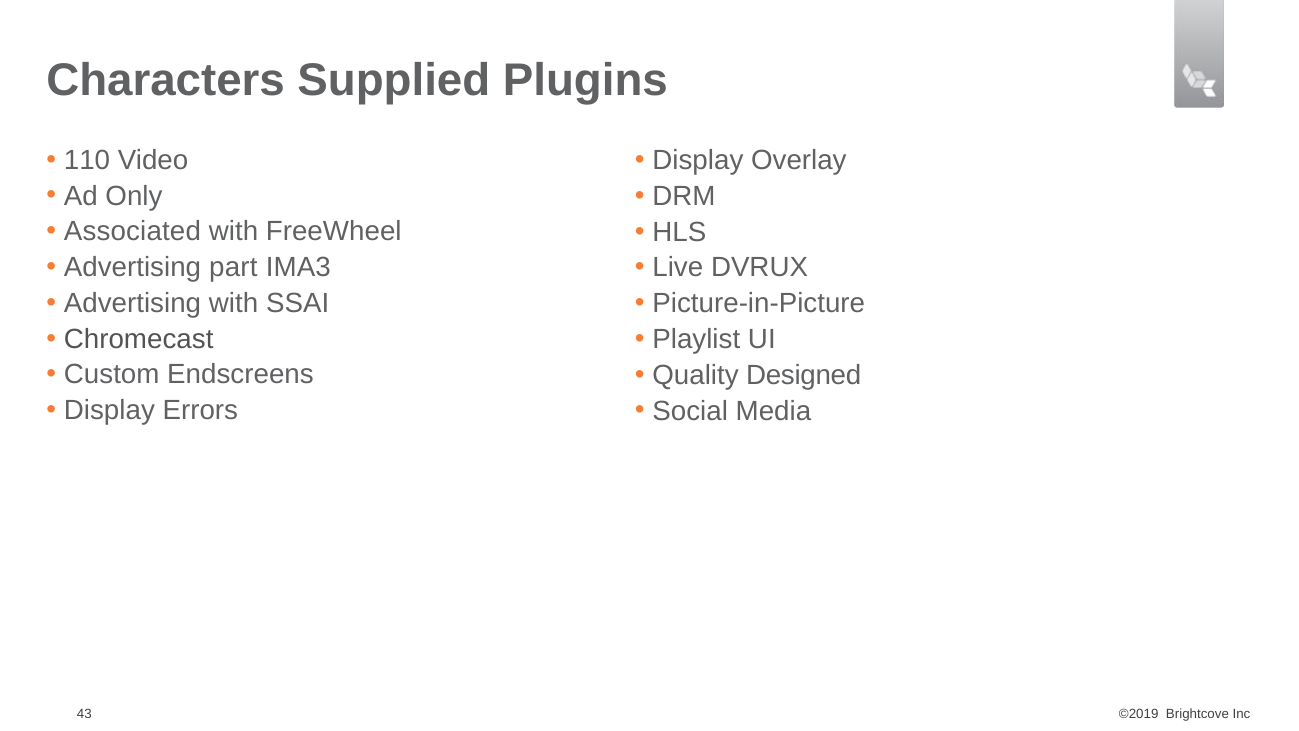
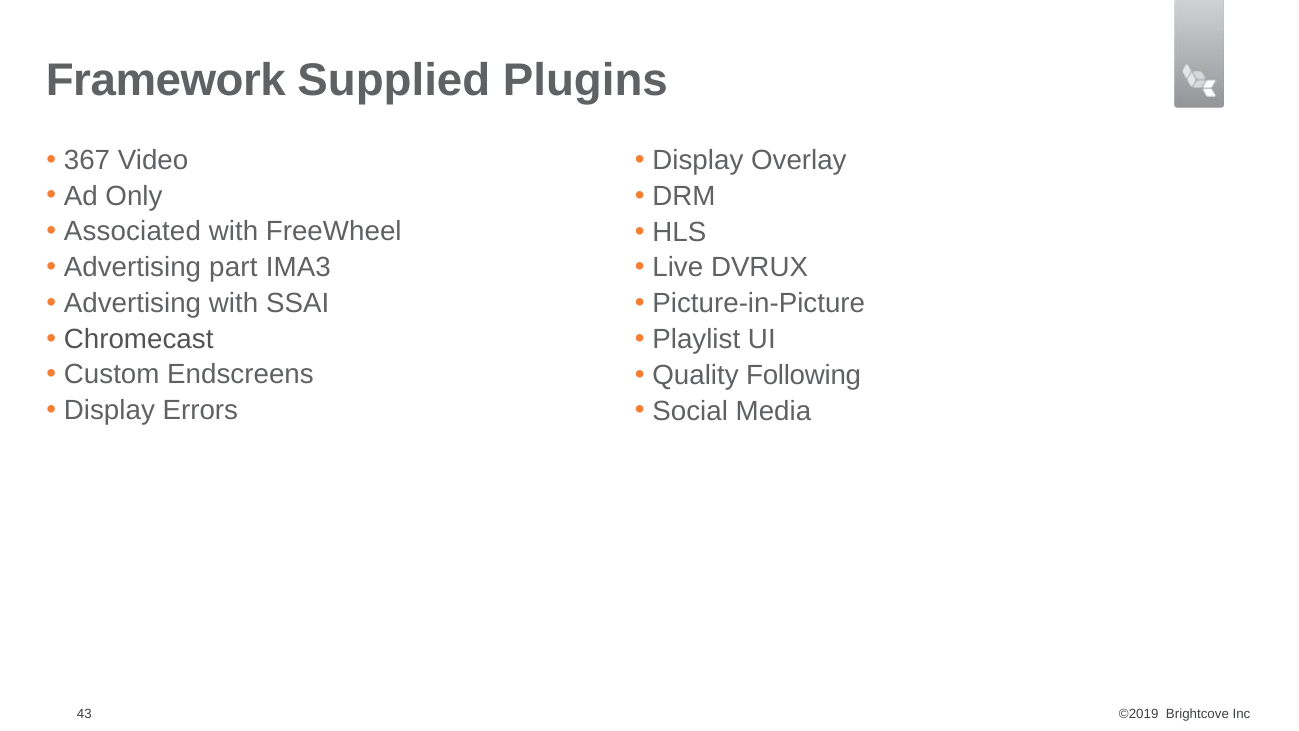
Characters: Characters -> Framework
110: 110 -> 367
Designed: Designed -> Following
